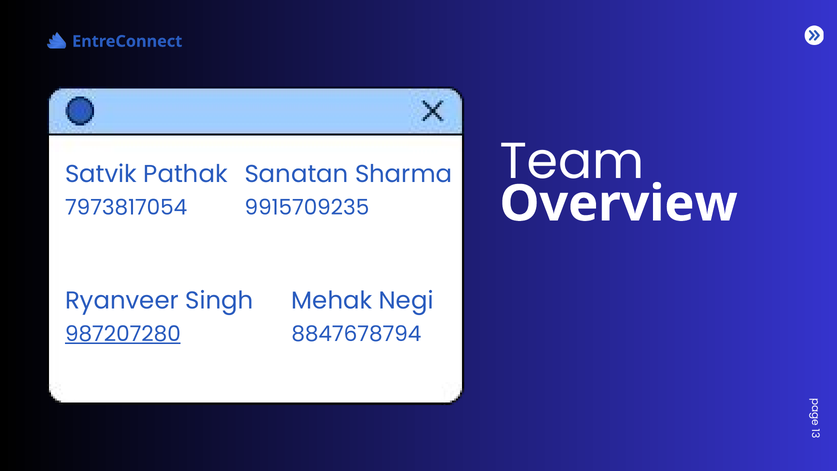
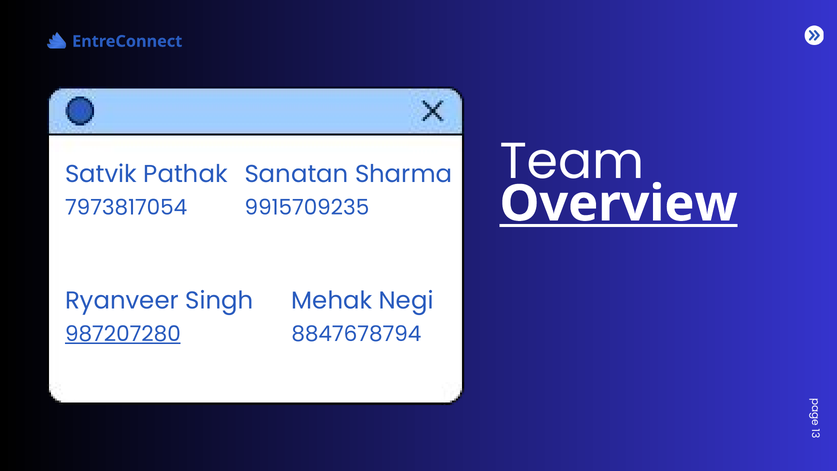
Overview underline: none -> present
